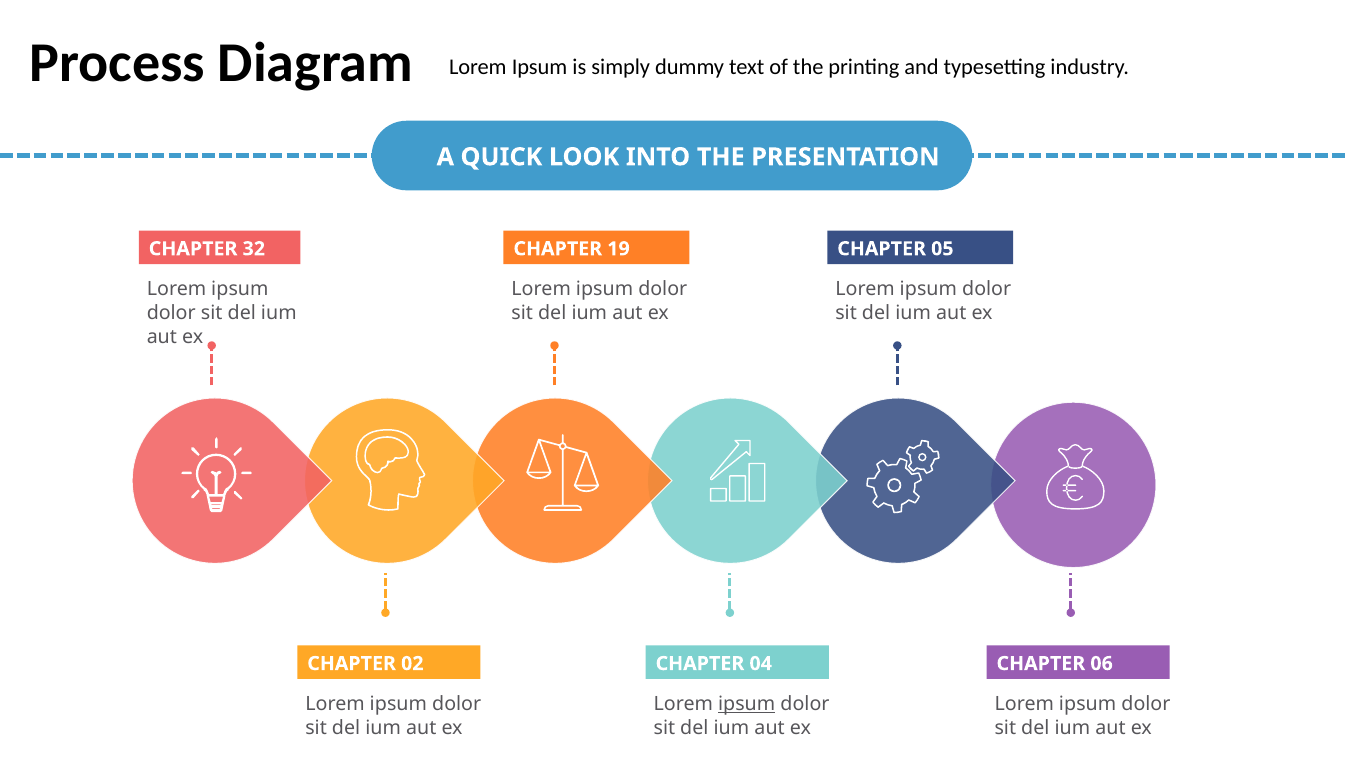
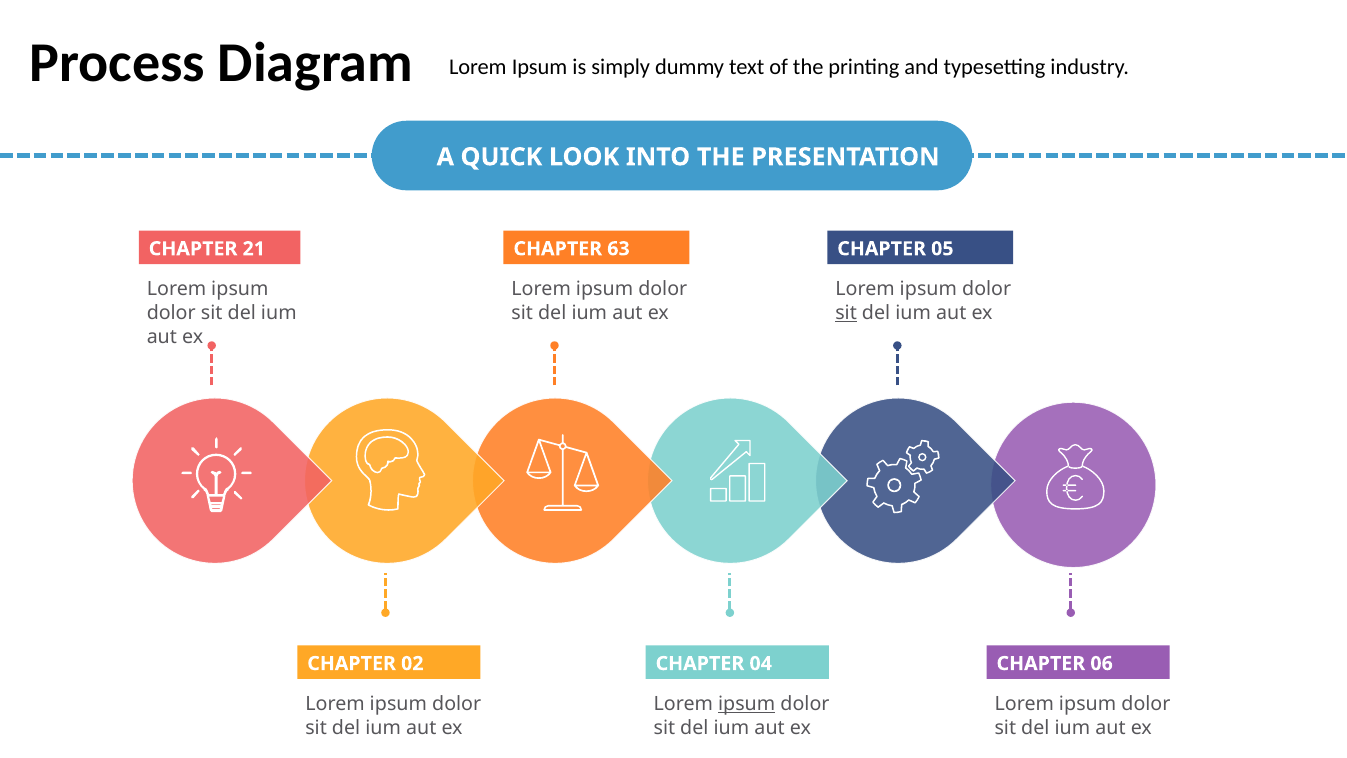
32: 32 -> 21
19: 19 -> 63
sit at (846, 313) underline: none -> present
